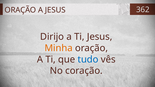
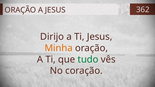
tudo colour: blue -> green
